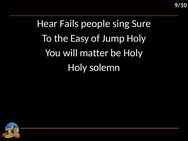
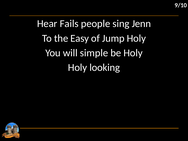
Sure: Sure -> Jenn
matter: matter -> simple
solemn: solemn -> looking
